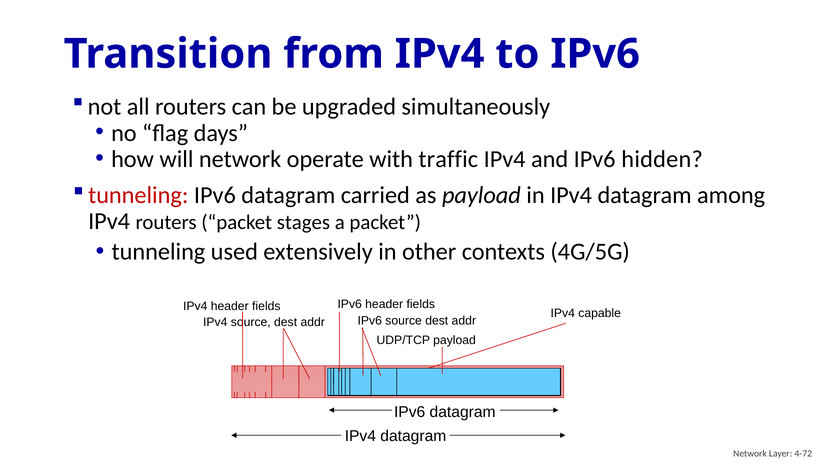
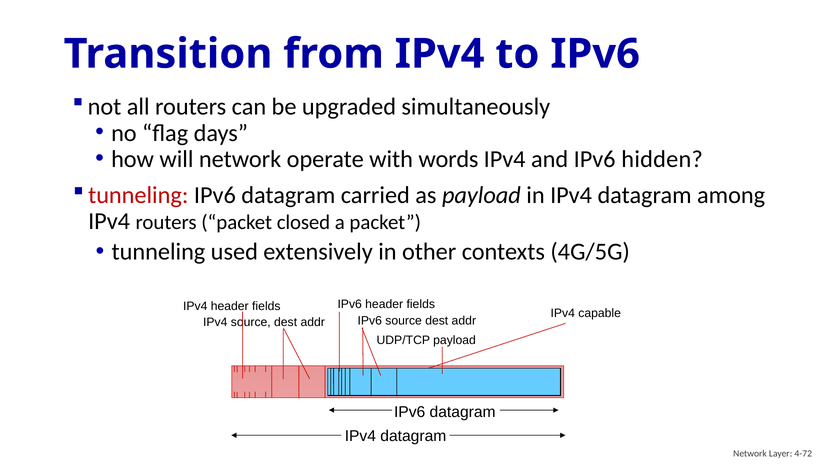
traffic: traffic -> words
stages: stages -> closed
